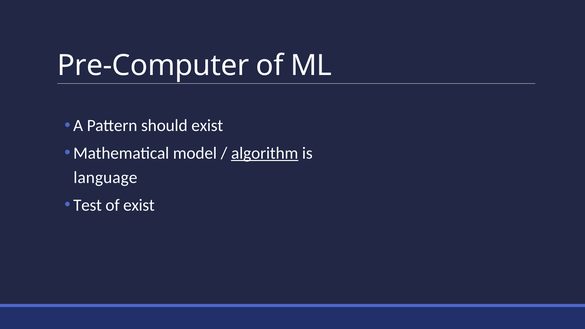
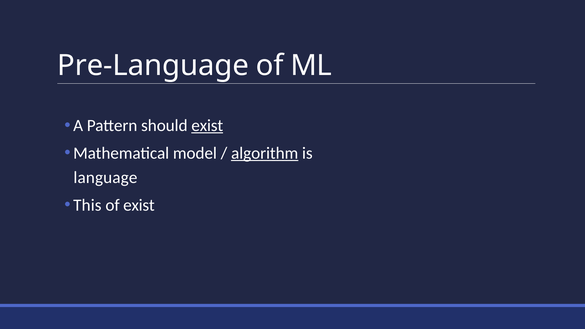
Pre-Computer: Pre-Computer -> Pre-Language
exist at (207, 126) underline: none -> present
Test: Test -> This
